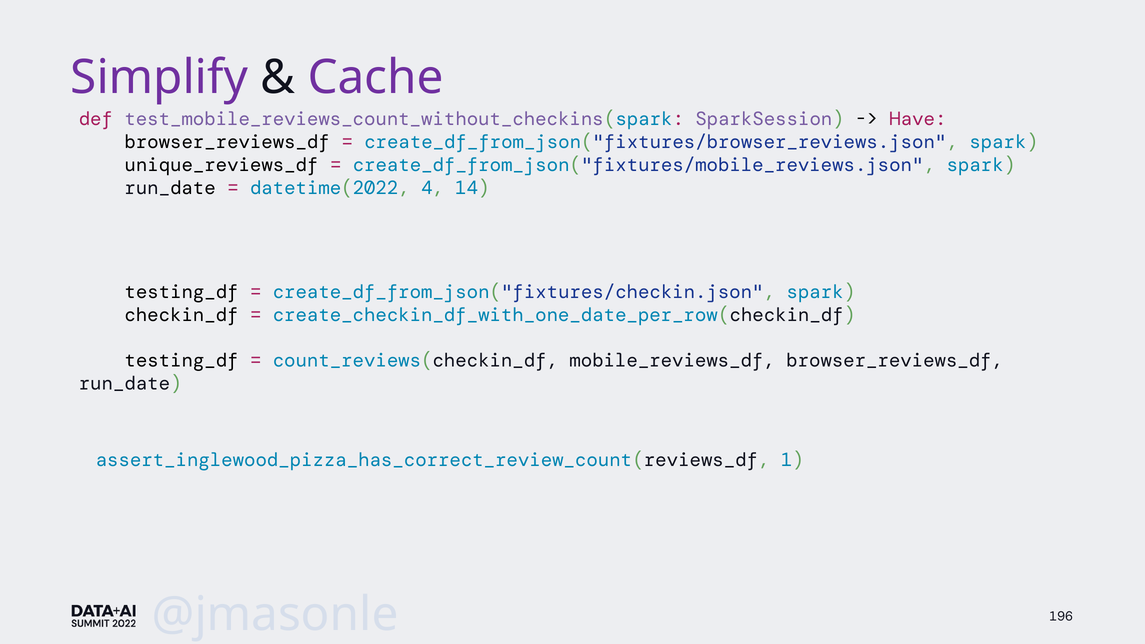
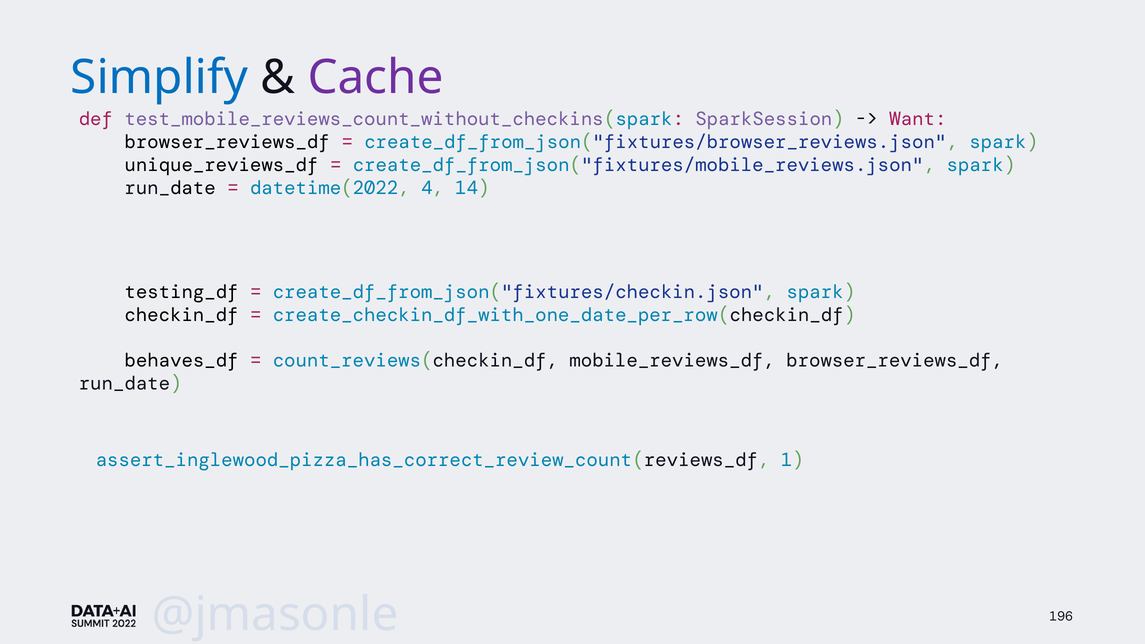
Simplify colour: purple -> blue
Have: Have -> Want
testing_df at (182, 361): testing_df -> behaves_df
